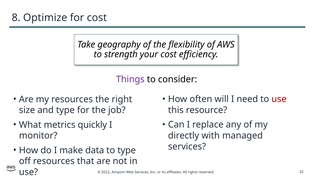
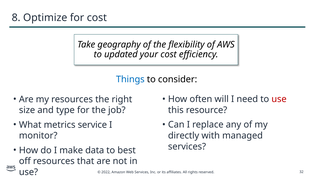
strength: strength -> updated
Things colour: purple -> blue
quickly: quickly -> service
to type: type -> best
